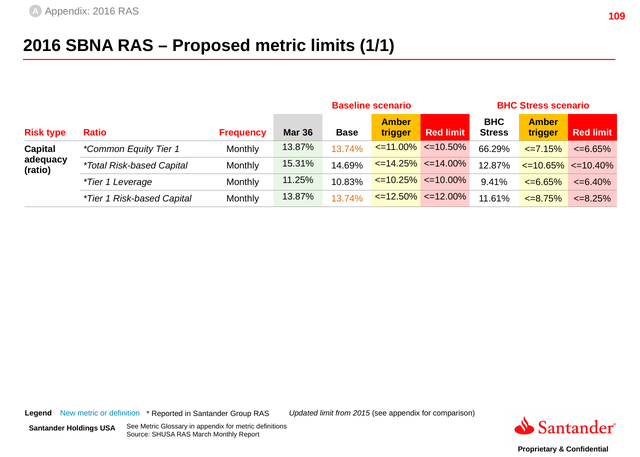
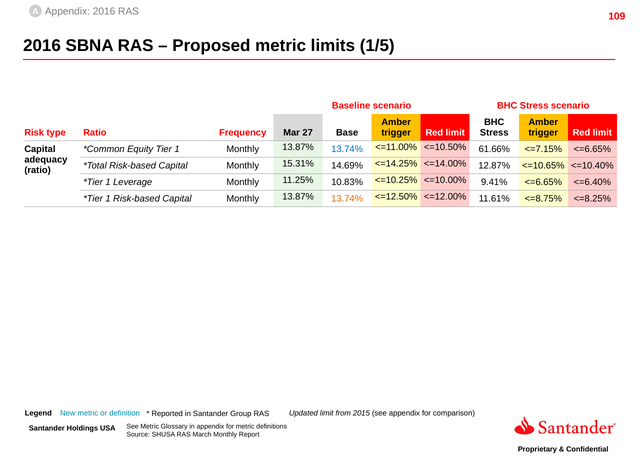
1/1: 1/1 -> 1/5
36: 36 -> 27
13.74% at (347, 149) colour: orange -> blue
66.29%: 66.29% -> 61.66%
